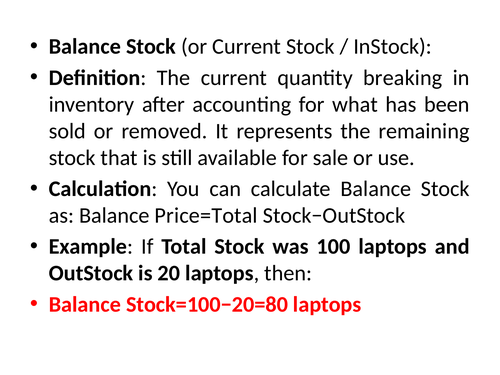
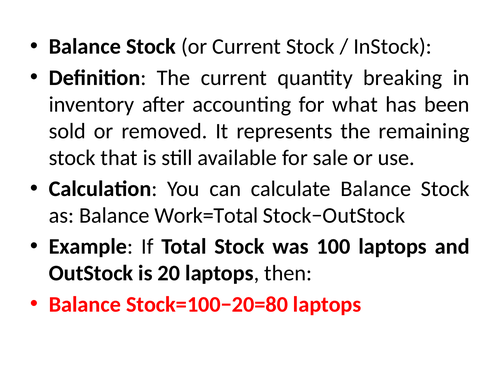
Price=Total: Price=Total -> Work=Total
